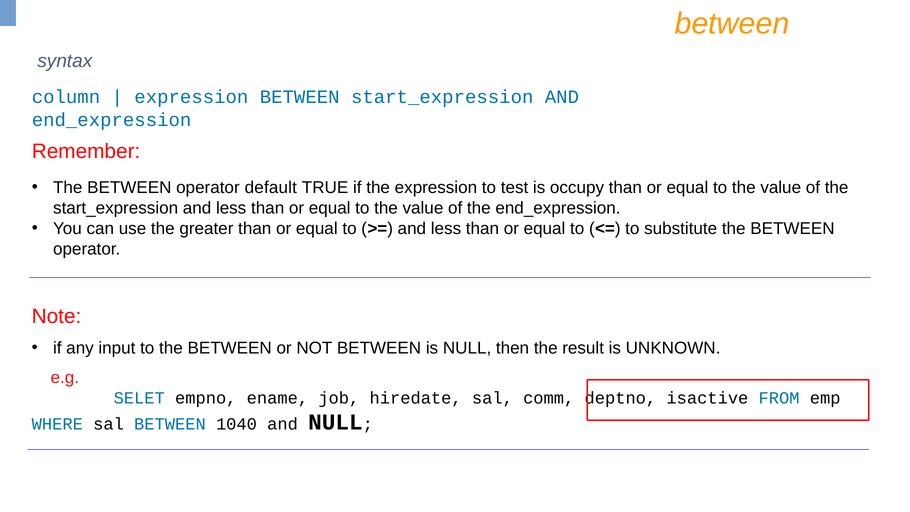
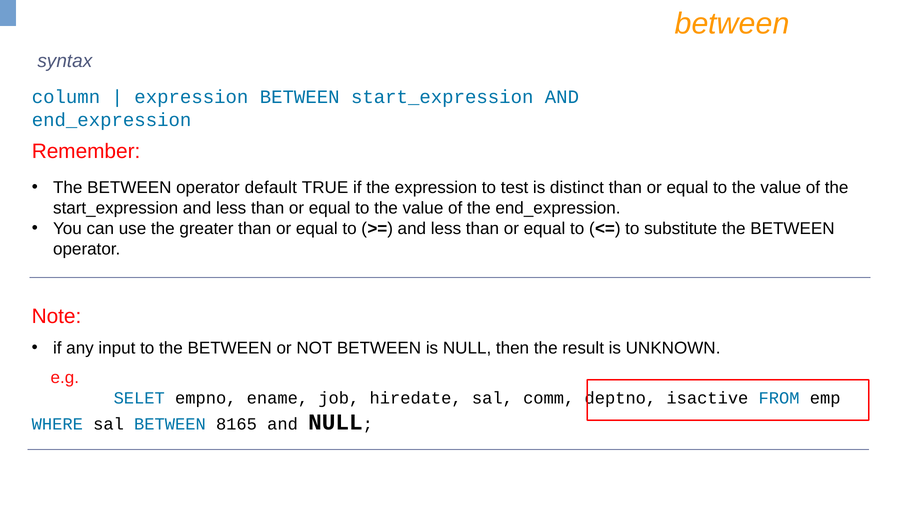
occupy: occupy -> distinct
1040: 1040 -> 8165
